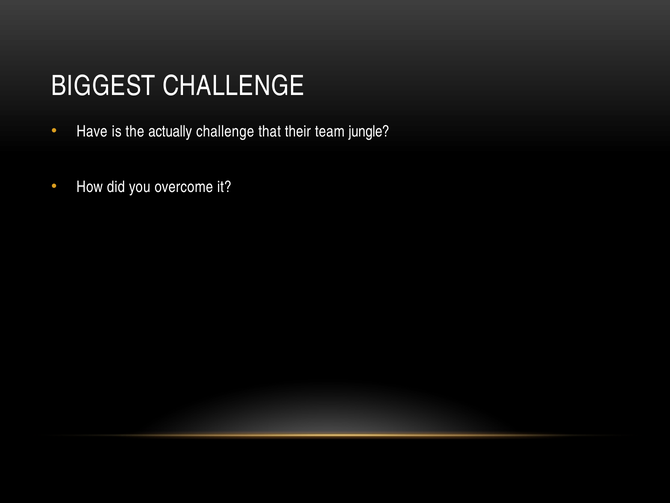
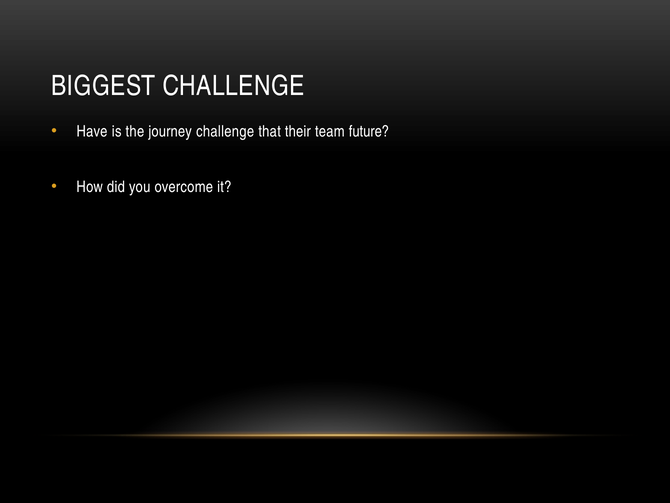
actually: actually -> journey
jungle: jungle -> future
